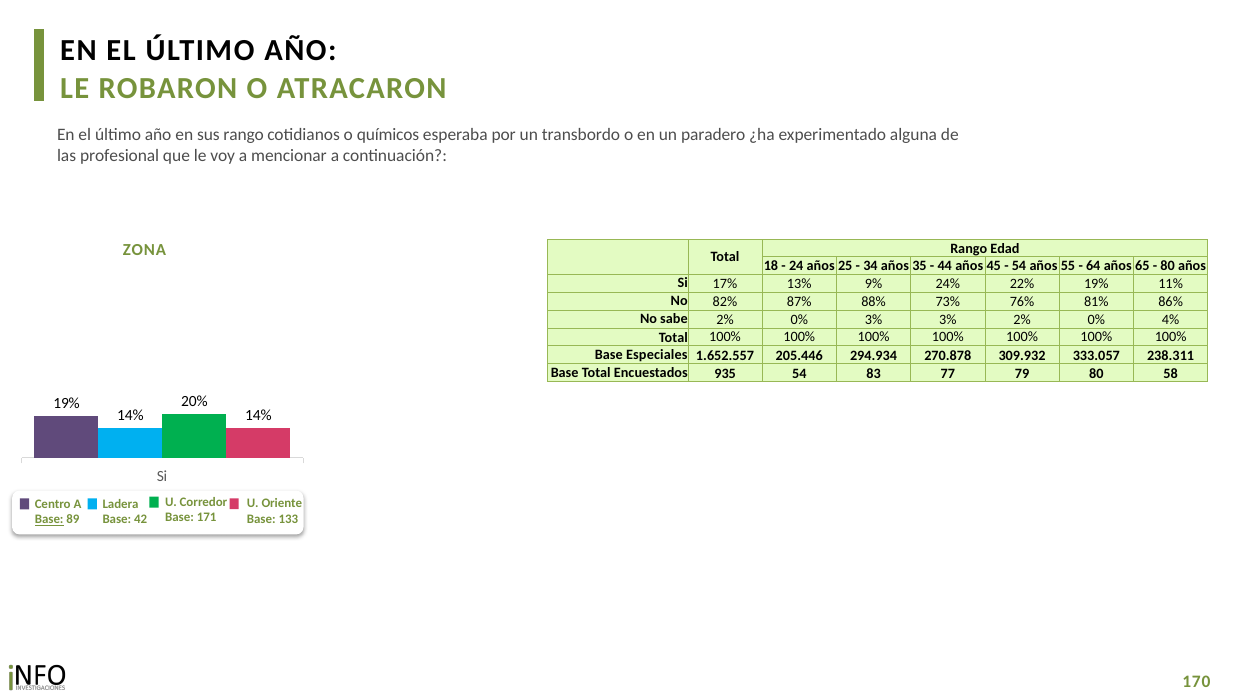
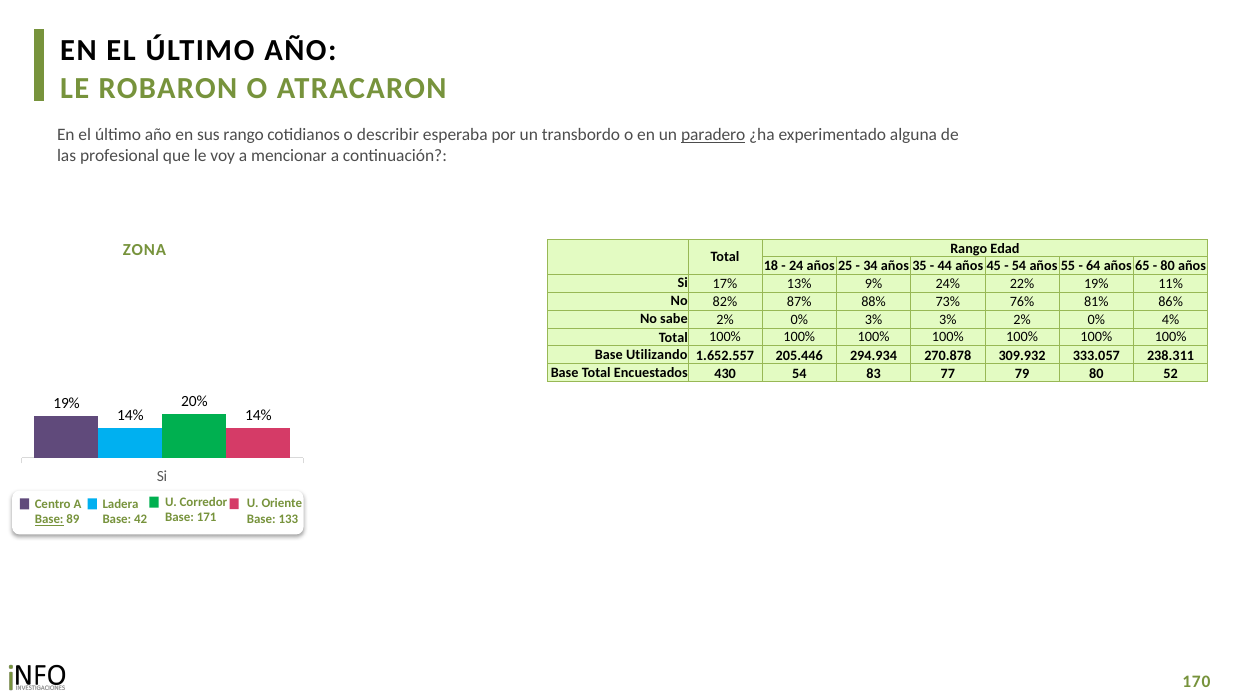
químicos: químicos -> describir
paradero underline: none -> present
Especiales: Especiales -> Utilizando
935: 935 -> 430
58: 58 -> 52
